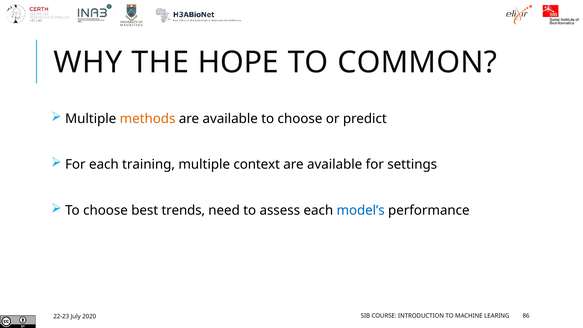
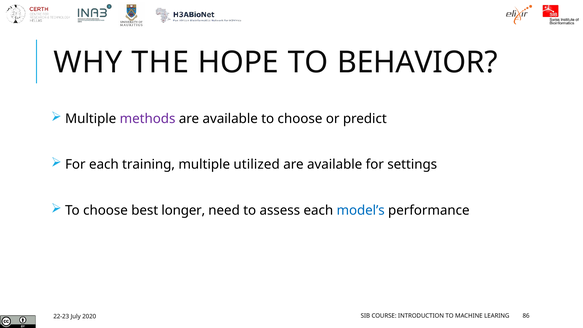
COMMON: COMMON -> BEHAVIOR
methods colour: orange -> purple
context: context -> utilized
trends: trends -> longer
